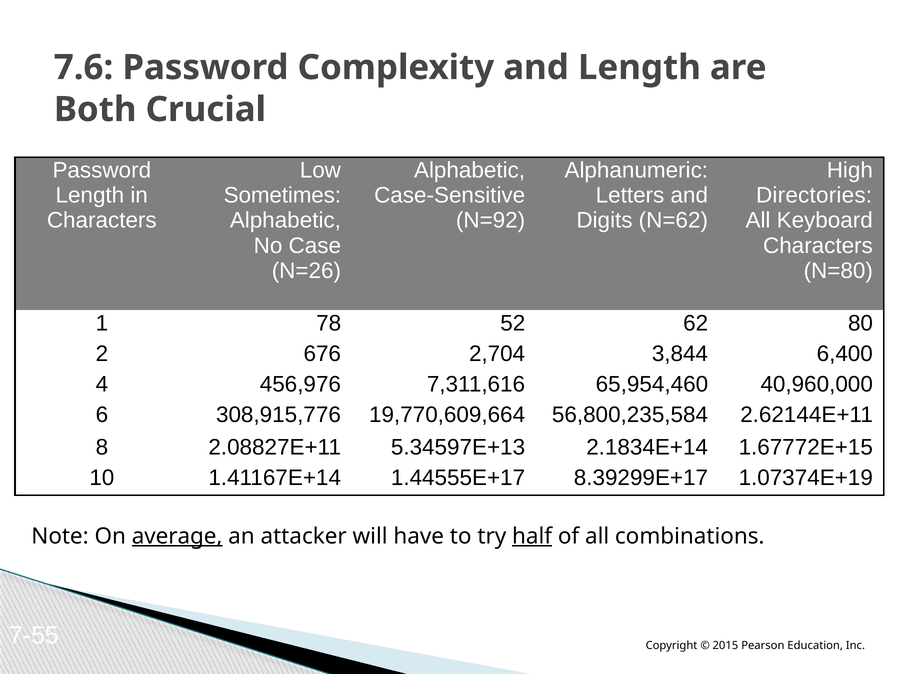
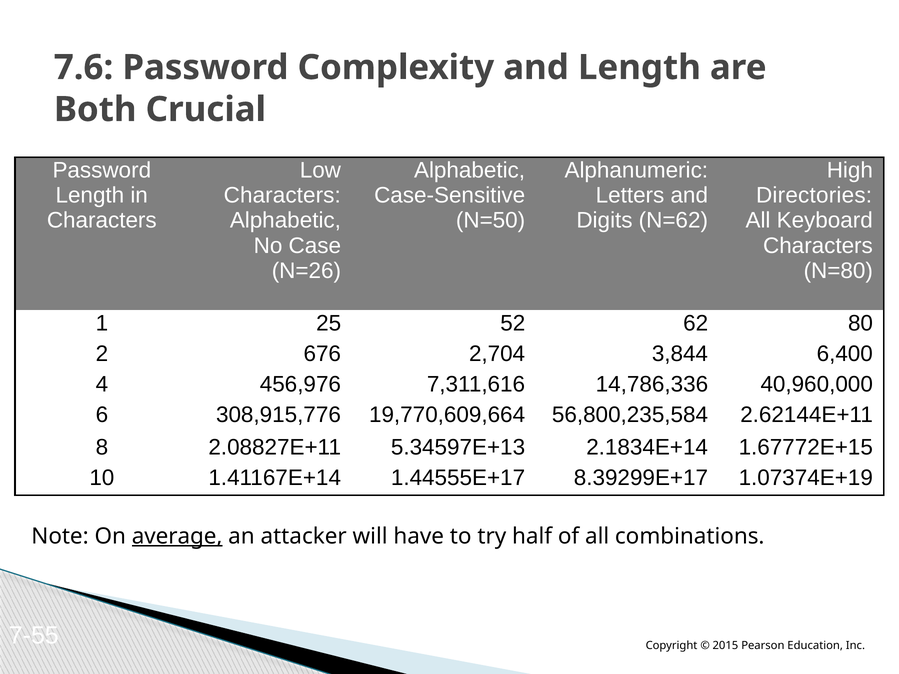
Sometimes at (282, 195): Sometimes -> Characters
N=92: N=92 -> N=50
78: 78 -> 25
65,954,460: 65,954,460 -> 14,786,336
half underline: present -> none
